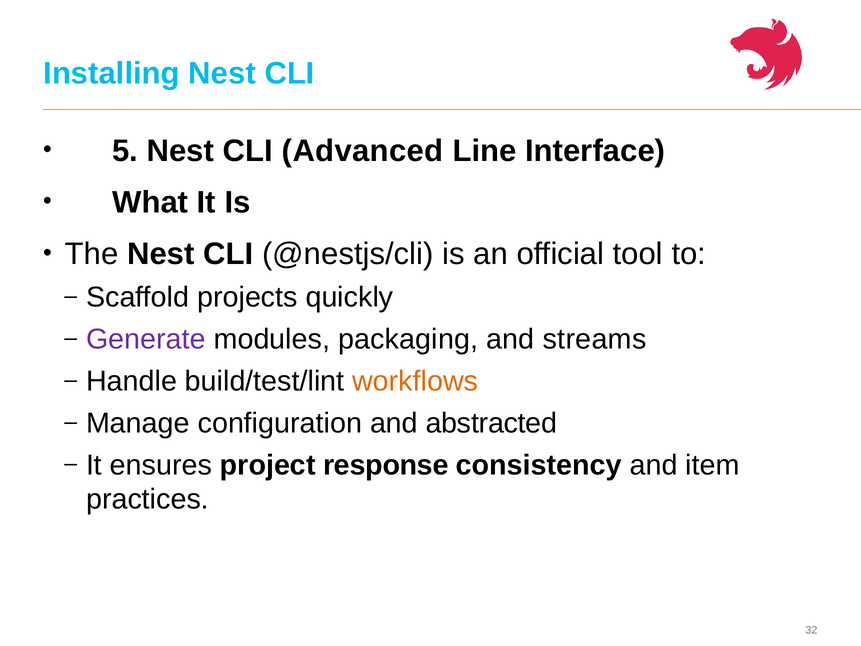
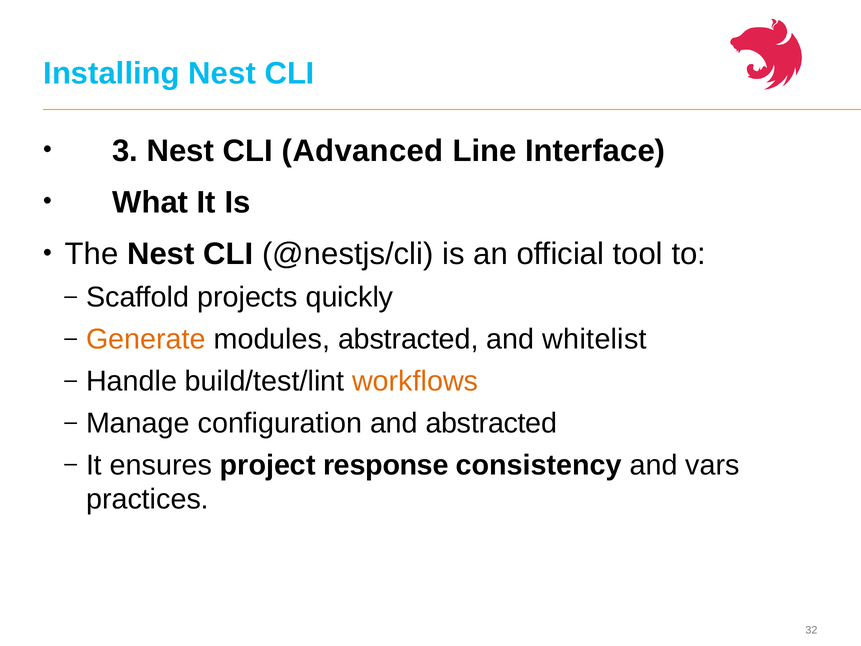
5: 5 -> 3
Generate colour: purple -> orange
modules packaging: packaging -> abstracted
streams: streams -> whitelist
item: item -> vars
